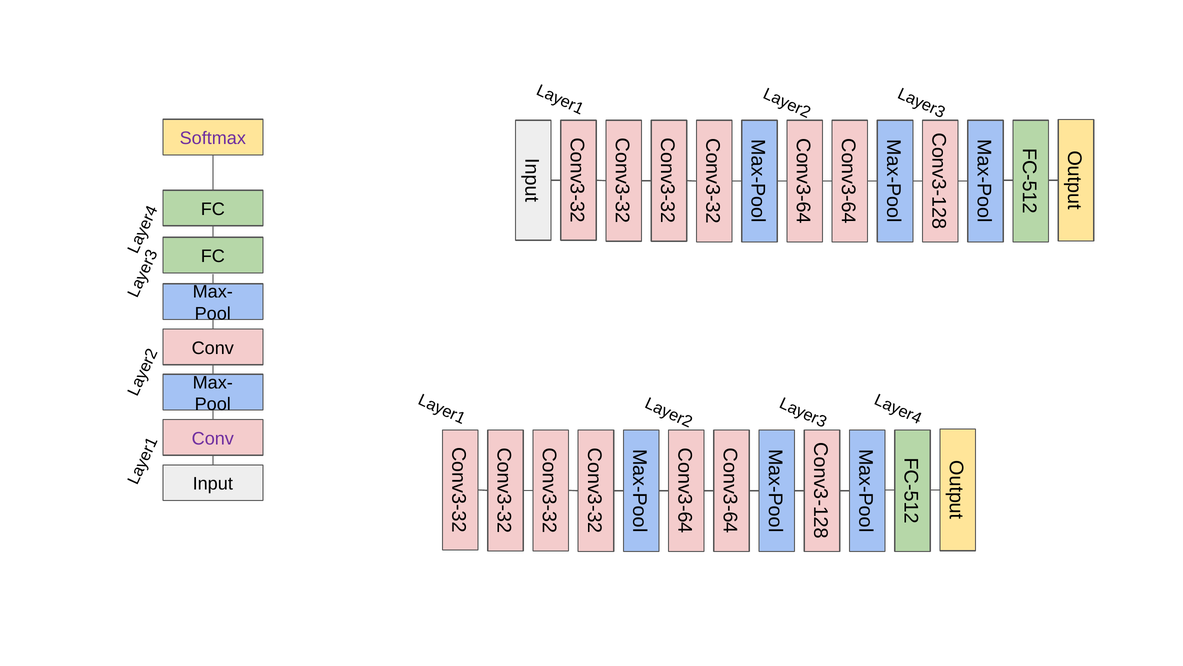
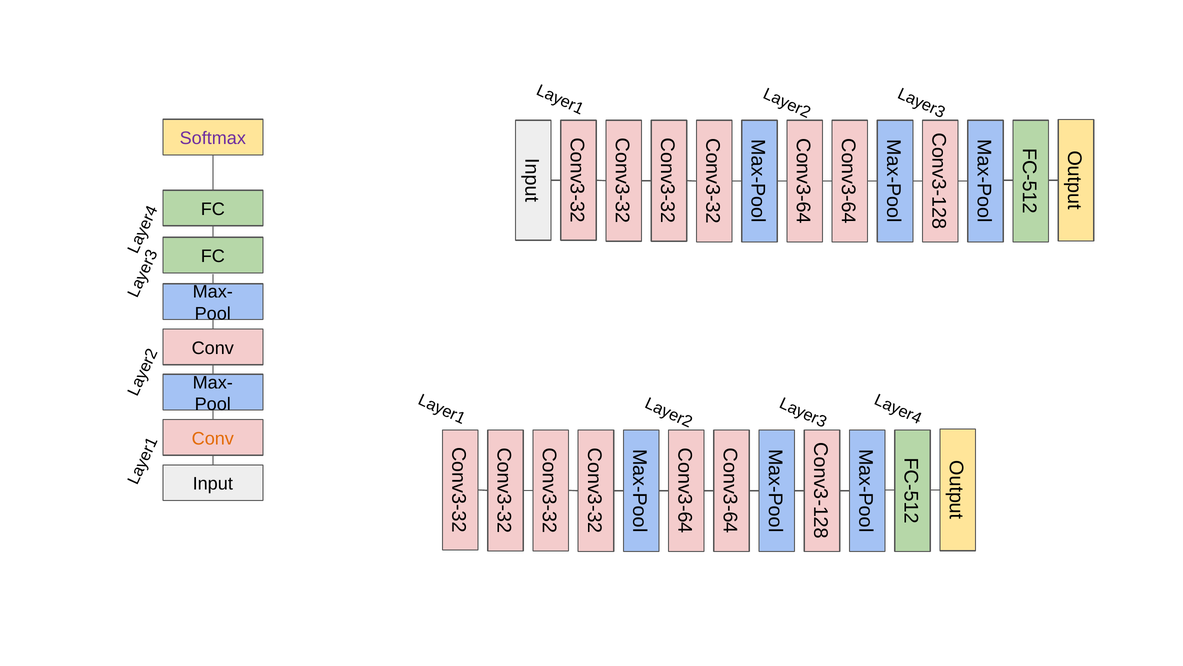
Conv at (213, 438) colour: purple -> orange
